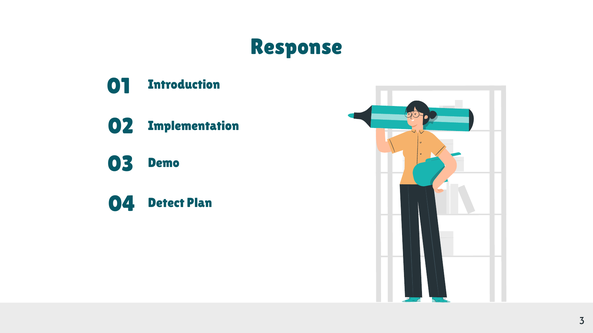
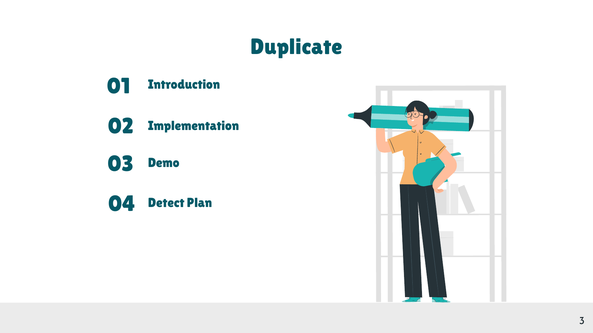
Response: Response -> Duplicate
